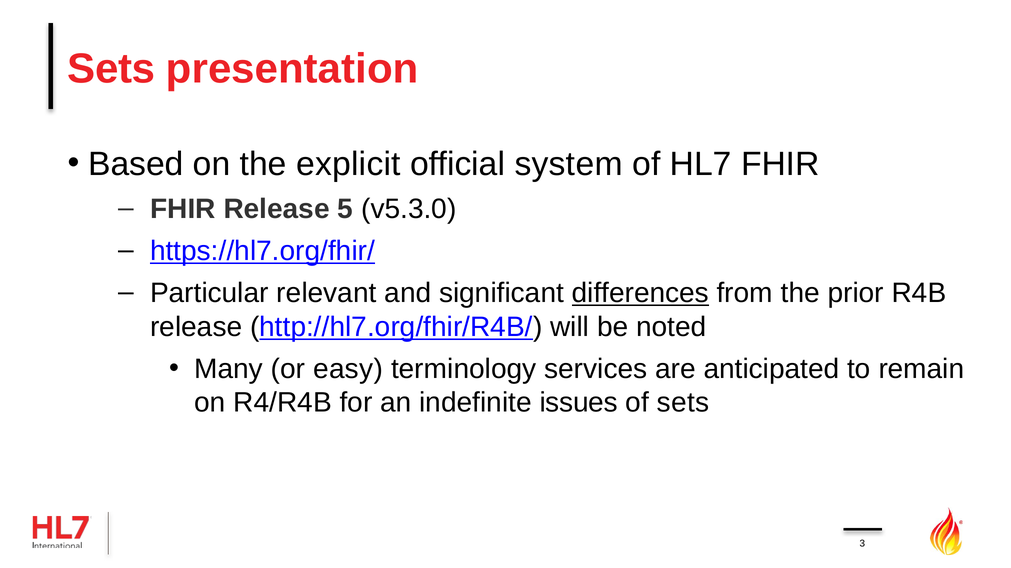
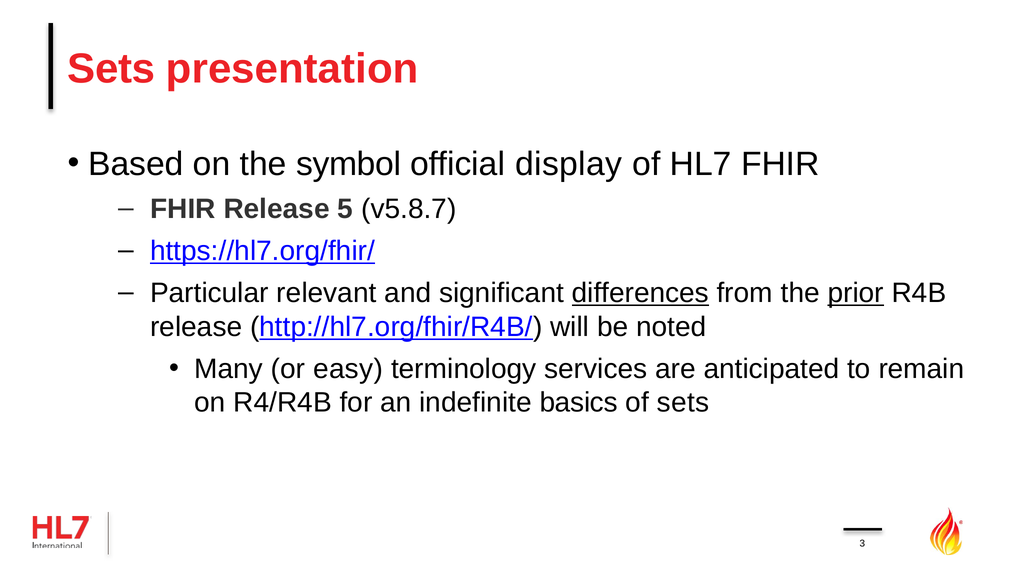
explicit: explicit -> symbol
system: system -> display
v5.3.0: v5.3.0 -> v5.8.7
prior underline: none -> present
issues: issues -> basics
